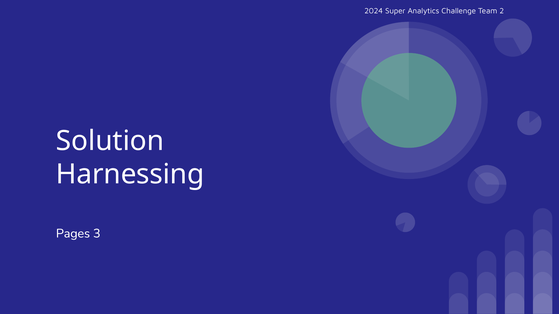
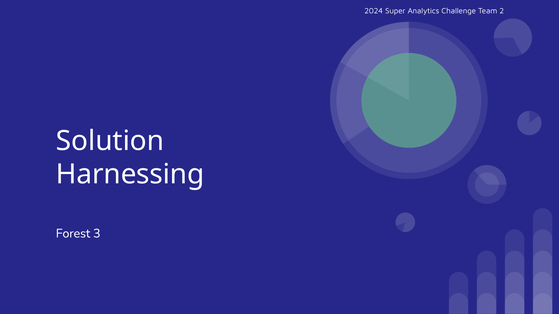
Pages: Pages -> Forest
